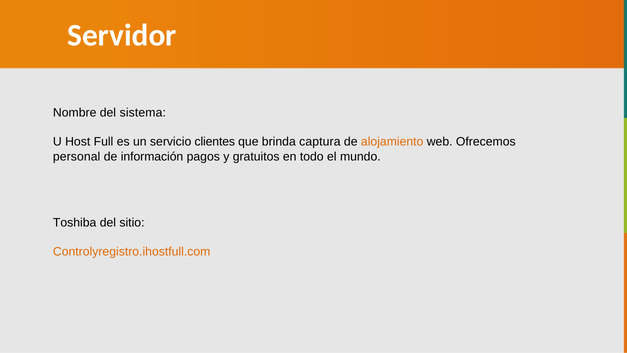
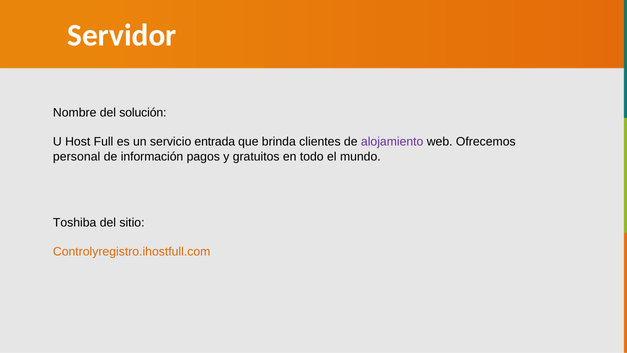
sistema: sistema -> solución
clientes: clientes -> entrada
captura: captura -> clientes
alojamiento colour: orange -> purple
